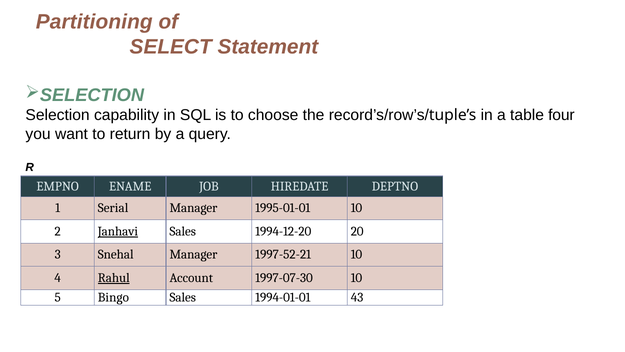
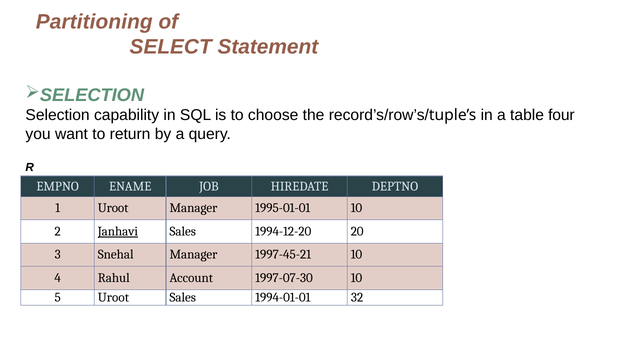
1 Serial: Serial -> Uroot
1997-52-21: 1997-52-21 -> 1997-45-21
Rahul underline: present -> none
5 Bingo: Bingo -> Uroot
43: 43 -> 32
